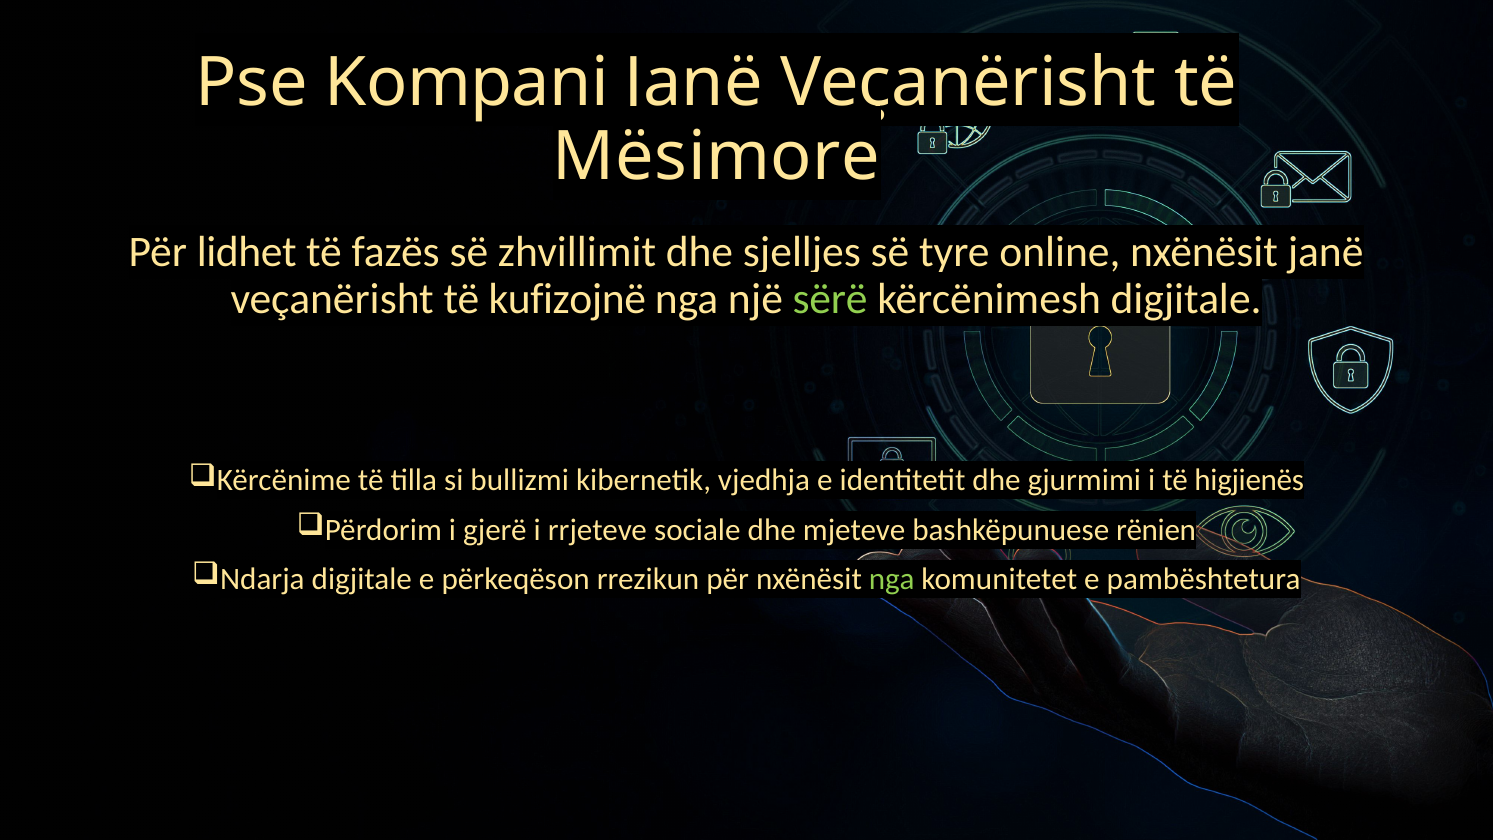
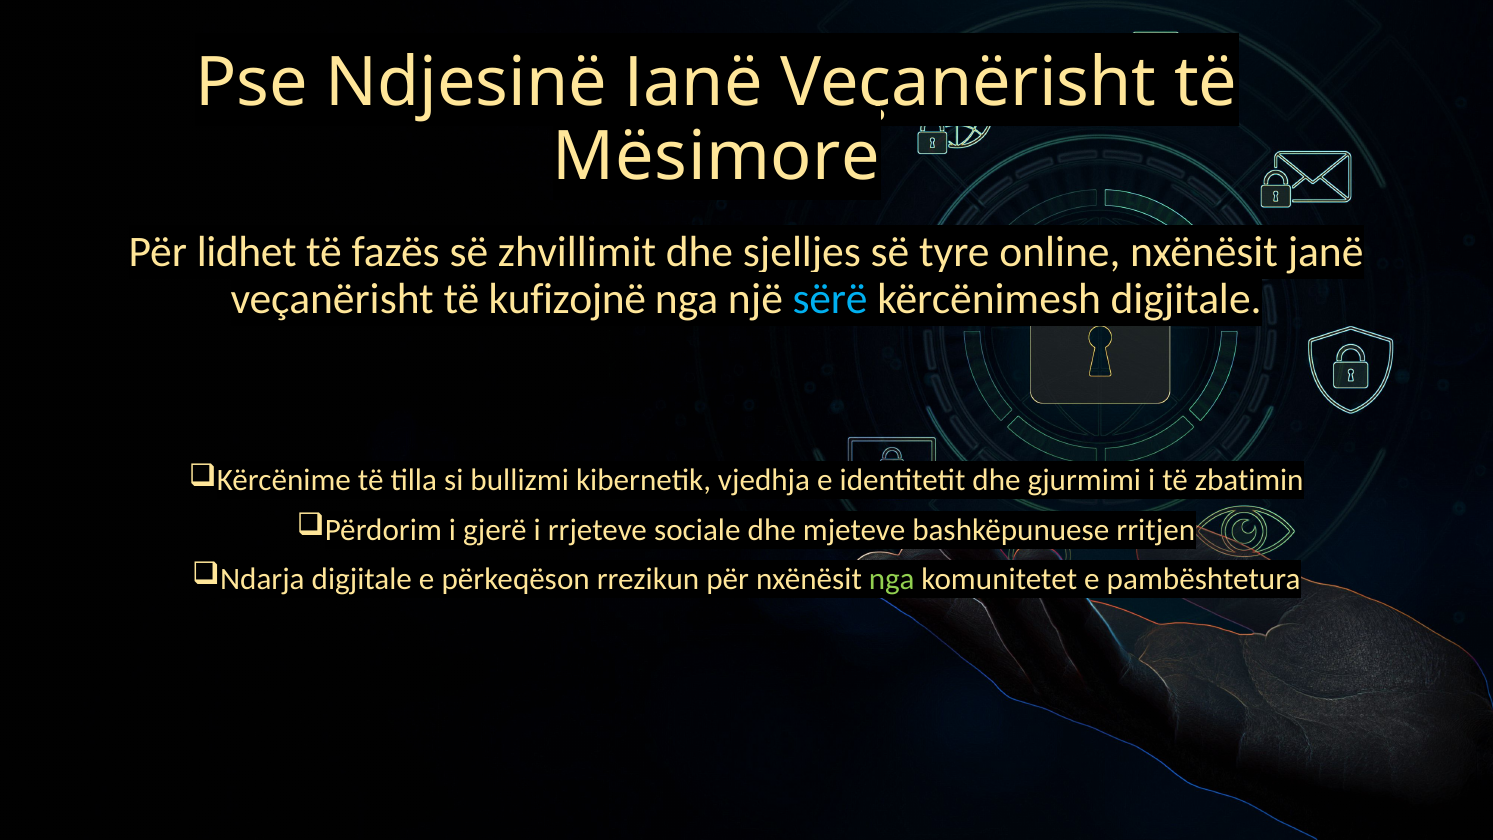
Kompani: Kompani -> Ndjesinë
sërë colour: light green -> light blue
higjienës: higjienës -> zbatimin
rënien: rënien -> rritjen
